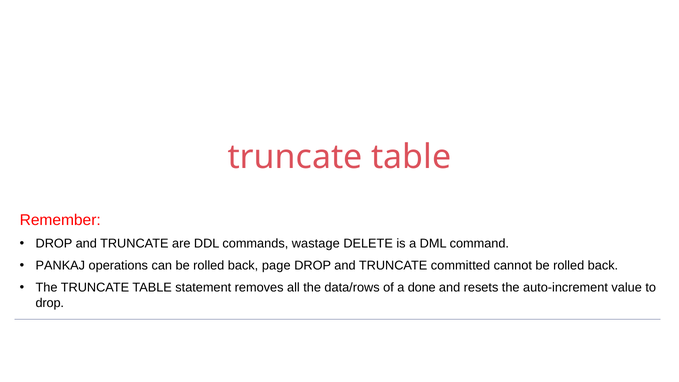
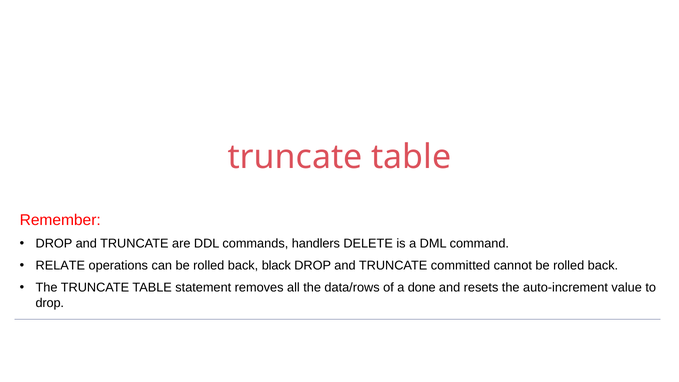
wastage: wastage -> handlers
PANKAJ: PANKAJ -> RELATE
page: page -> black
